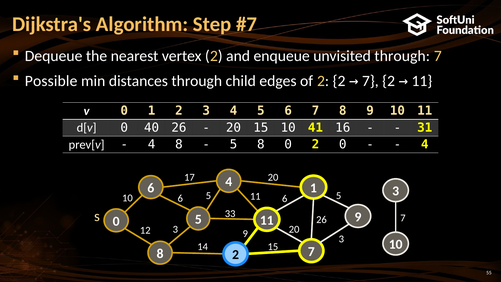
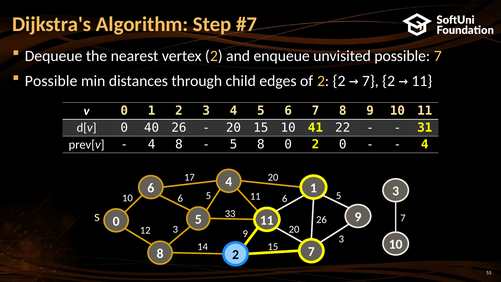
unvisited through: through -> possible
16: 16 -> 22
